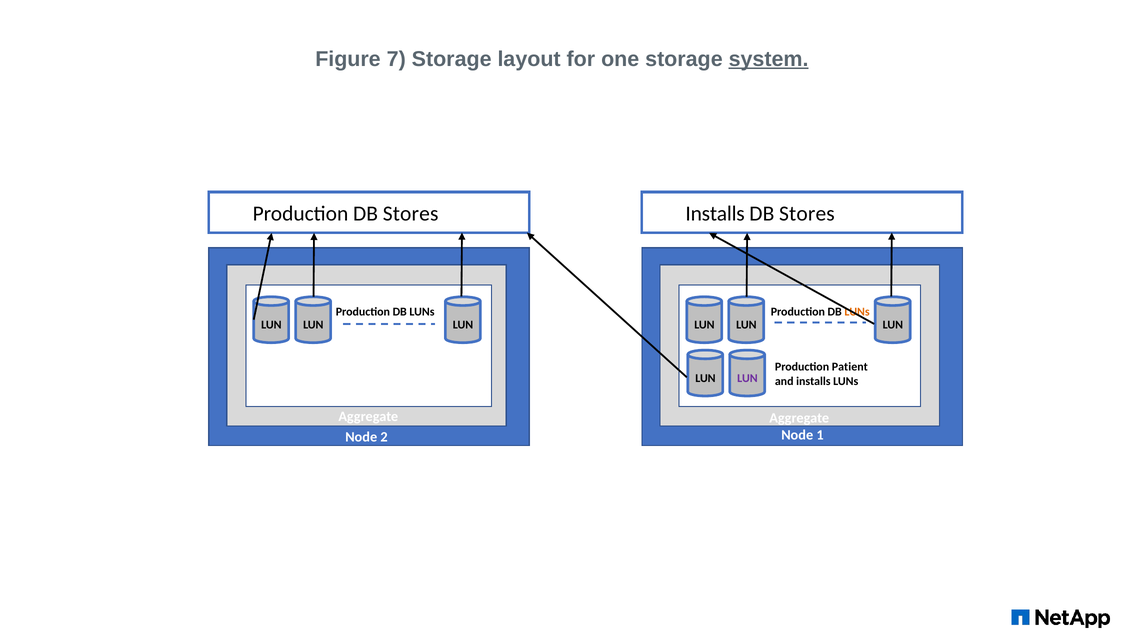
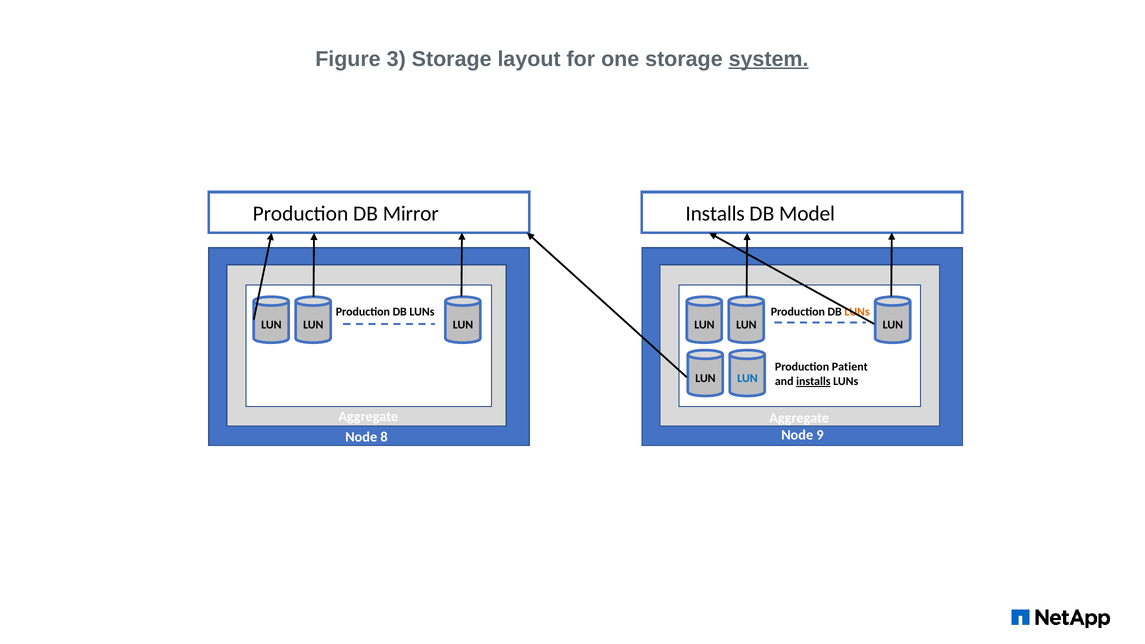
7: 7 -> 3
Production DB Stores: Stores -> Mirror
Stores at (807, 214): Stores -> Model
LUN at (747, 378) colour: purple -> blue
installs at (813, 381) underline: none -> present
2: 2 -> 8
1: 1 -> 9
